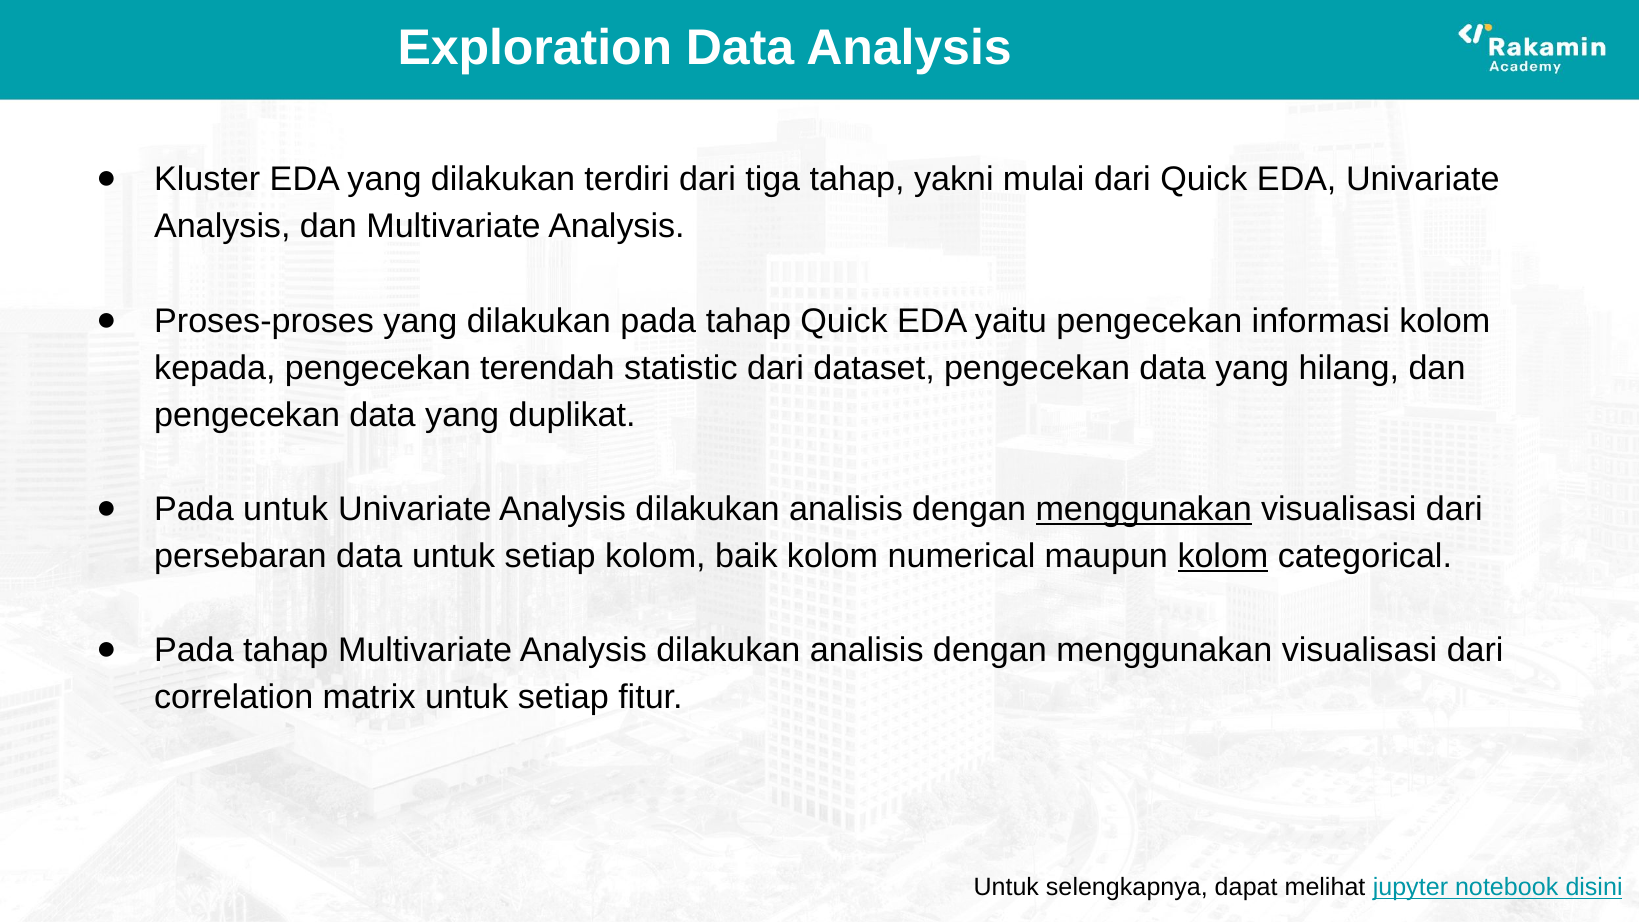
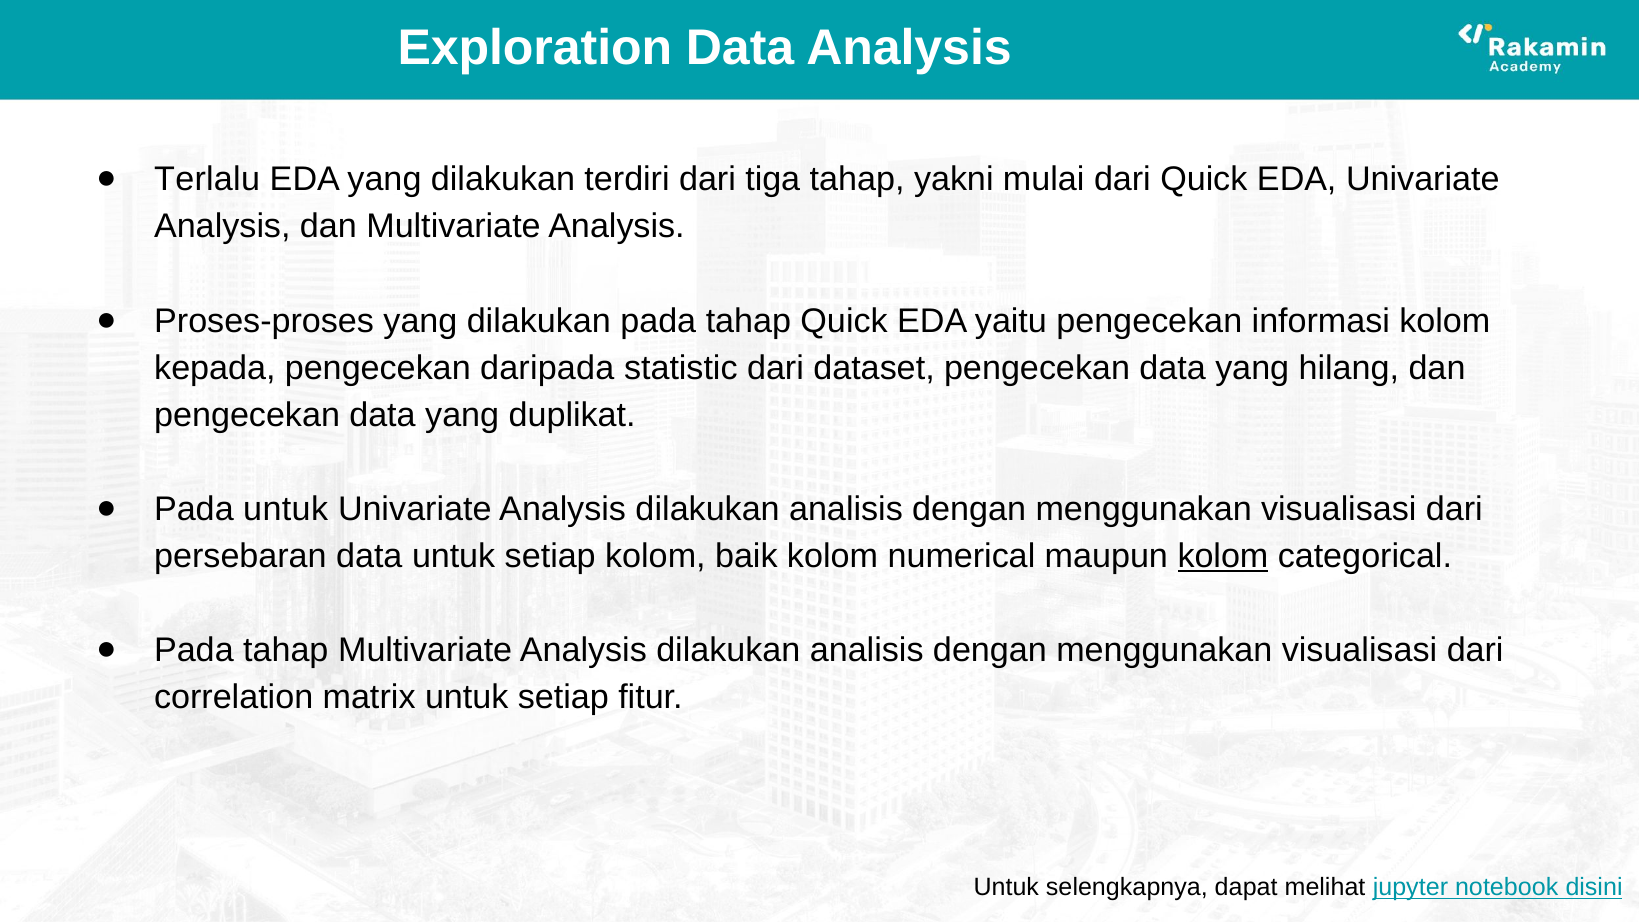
Kluster: Kluster -> Terlalu
terendah: terendah -> daripada
menggunakan at (1144, 509) underline: present -> none
